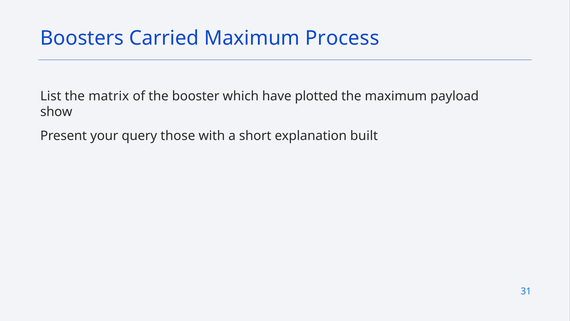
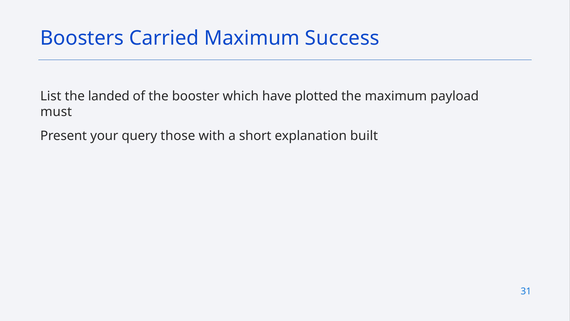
Process: Process -> Success
matrix: matrix -> landed
show: show -> must
